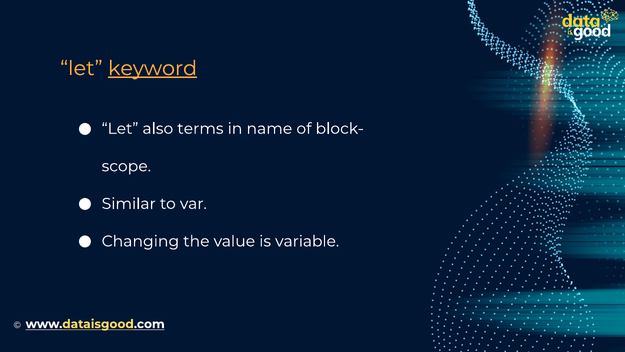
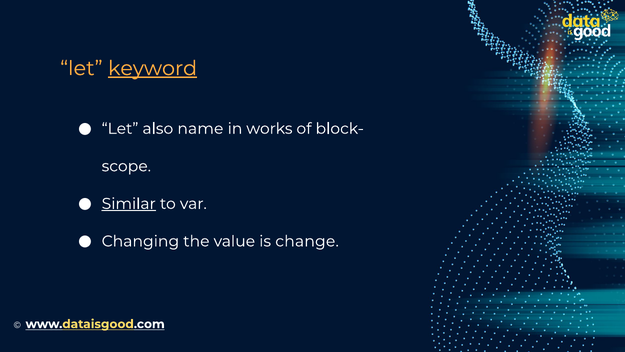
terms: terms -> name
name: name -> works
Similar underline: none -> present
variable: variable -> change
